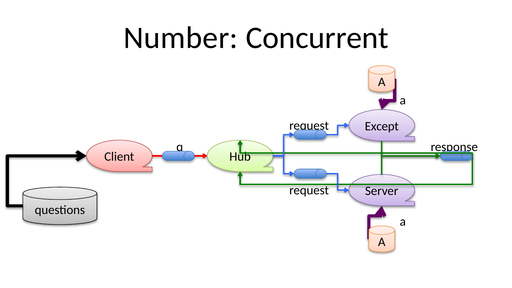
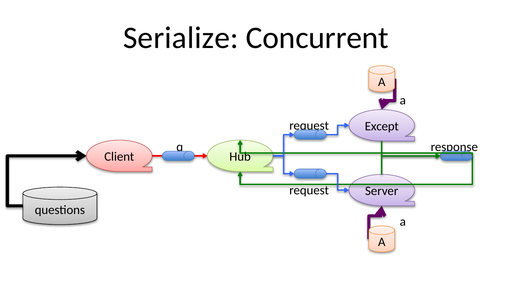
Number: Number -> Serialize
